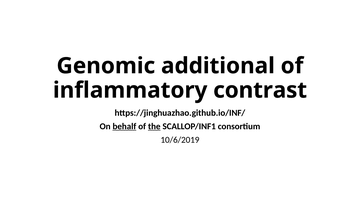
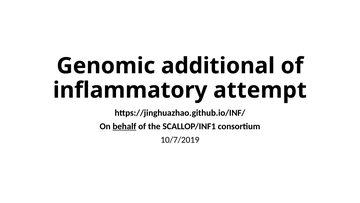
contrast: contrast -> attempt
the underline: present -> none
10/6/2019: 10/6/2019 -> 10/7/2019
